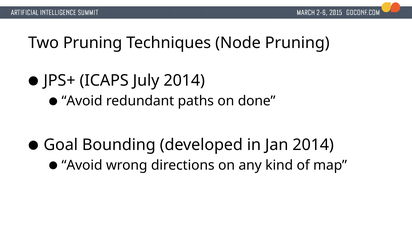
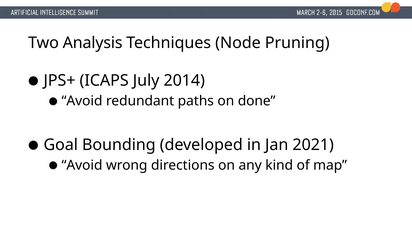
Two Pruning: Pruning -> Analysis
Jan 2014: 2014 -> 2021
